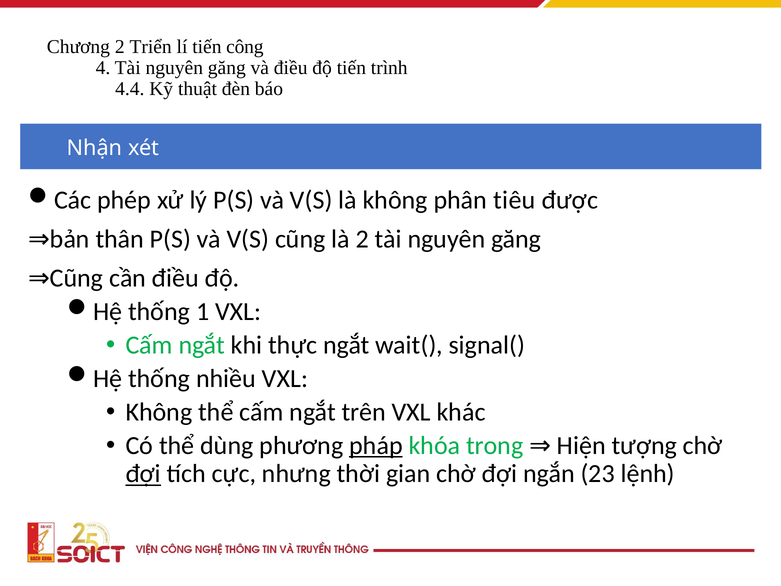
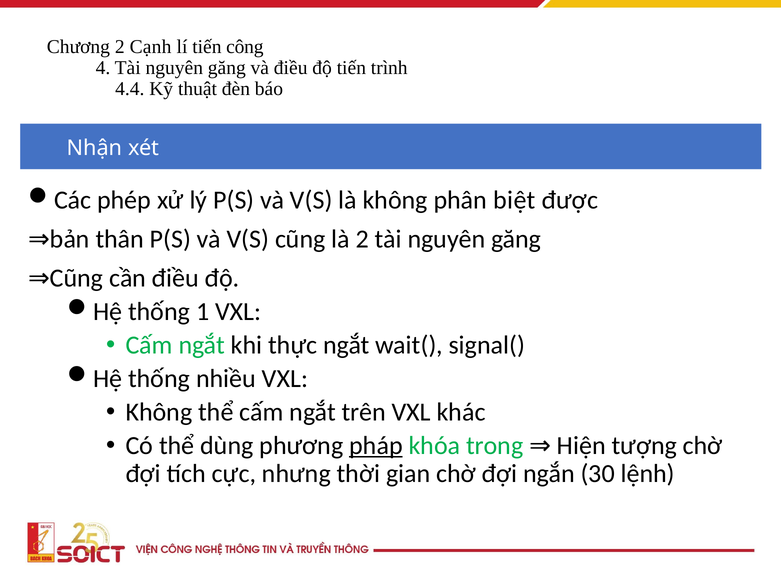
Triển: Triển -> Cạnh
tiêu: tiêu -> biệt
đợi at (143, 474) underline: present -> none
23: 23 -> 30
